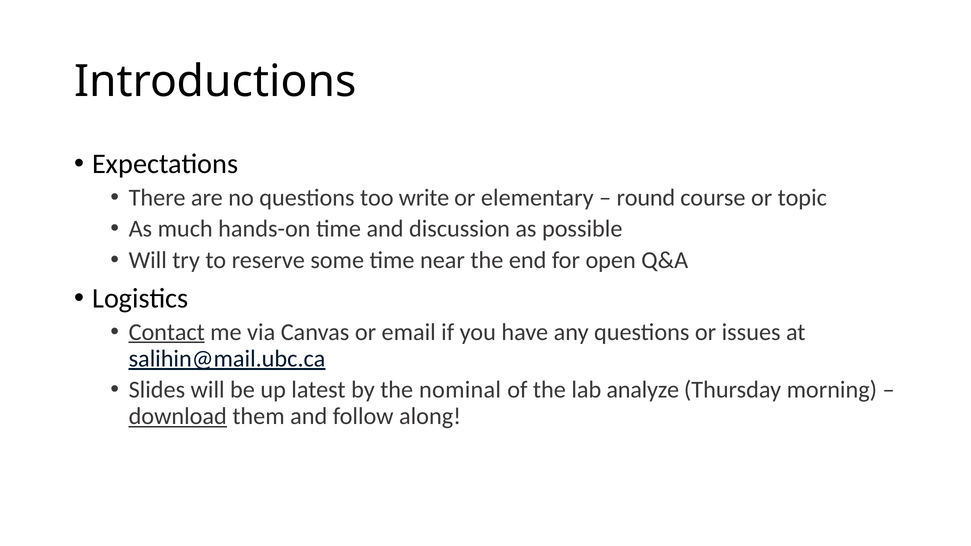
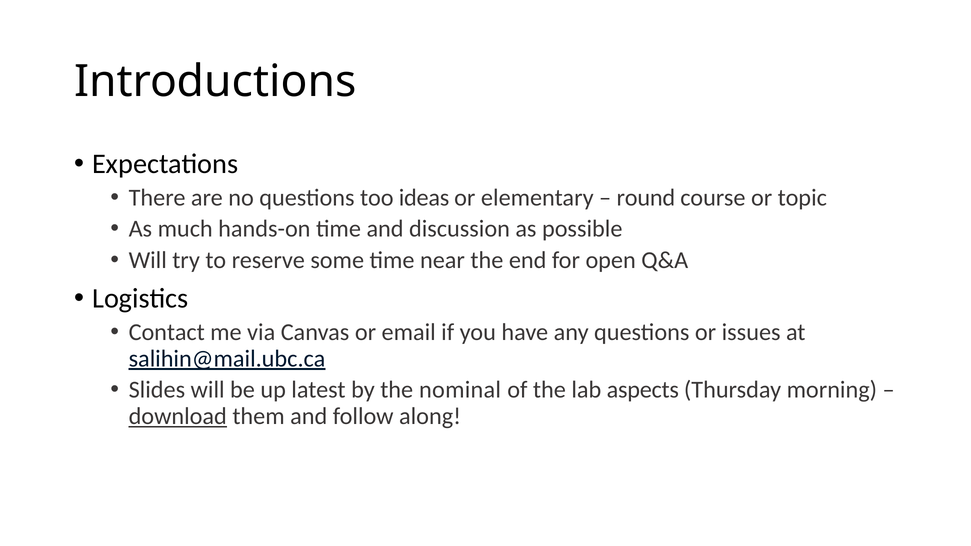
write: write -> ideas
Contact underline: present -> none
analyze: analyze -> aspects
